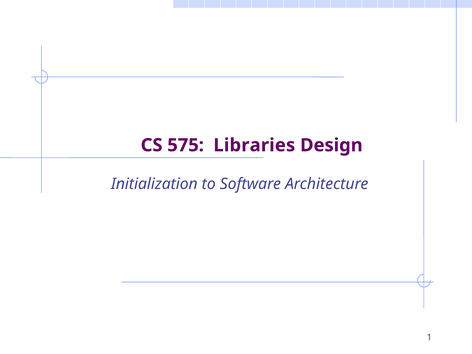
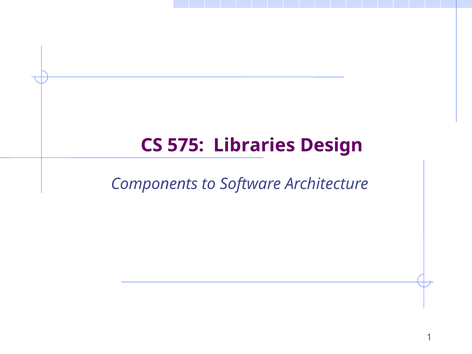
Initialization: Initialization -> Components
